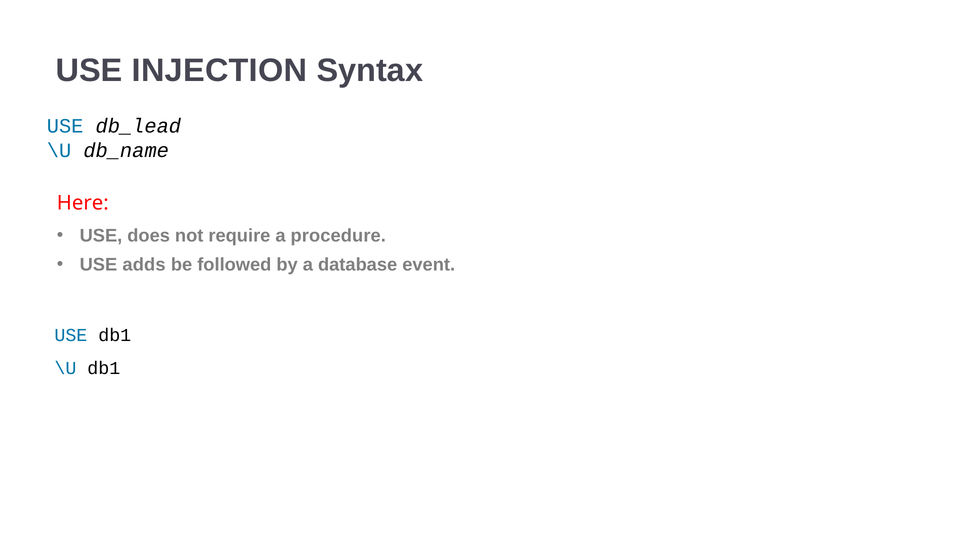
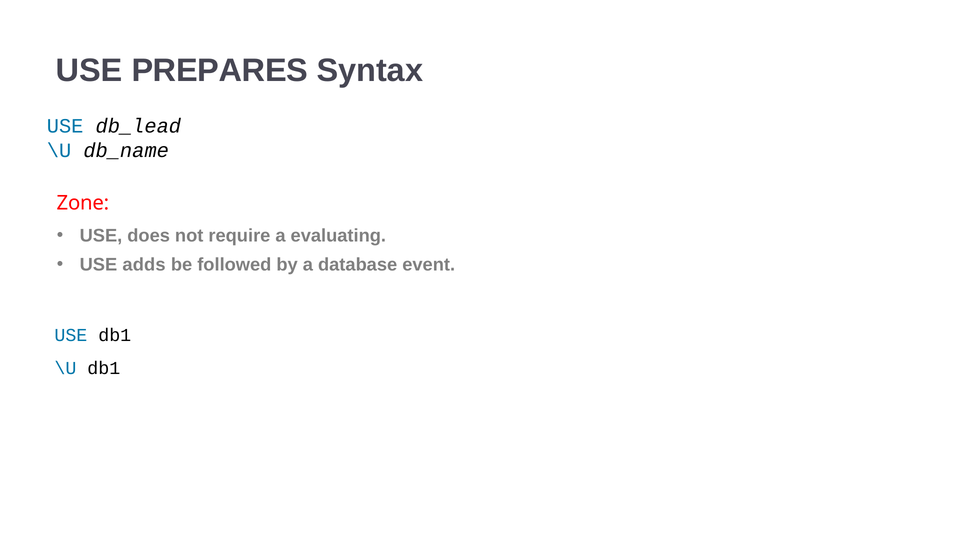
INJECTION: INJECTION -> PREPARES
Here: Here -> Zone
procedure: procedure -> evaluating
